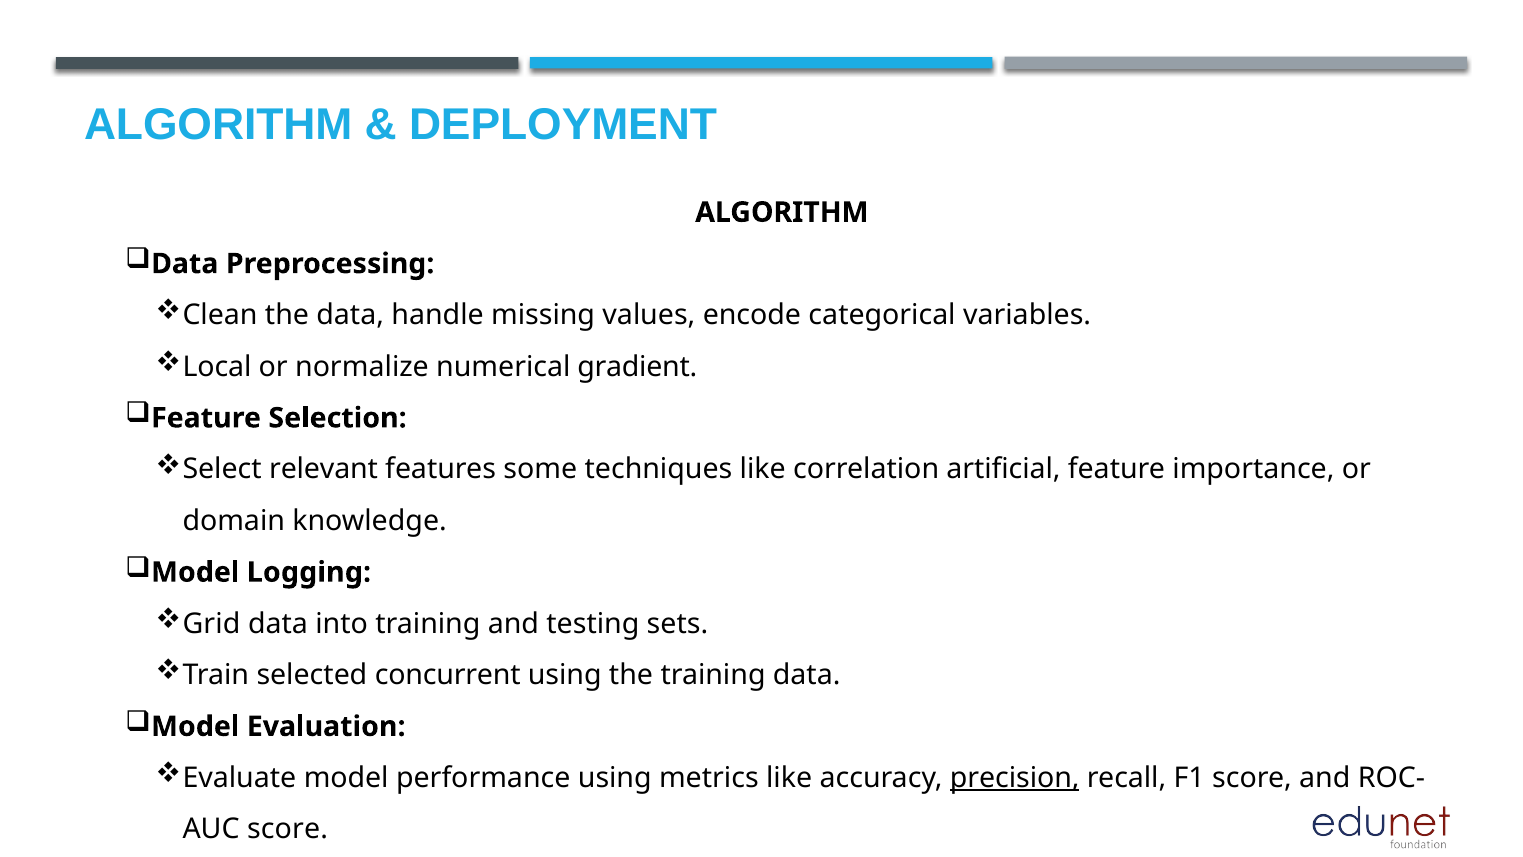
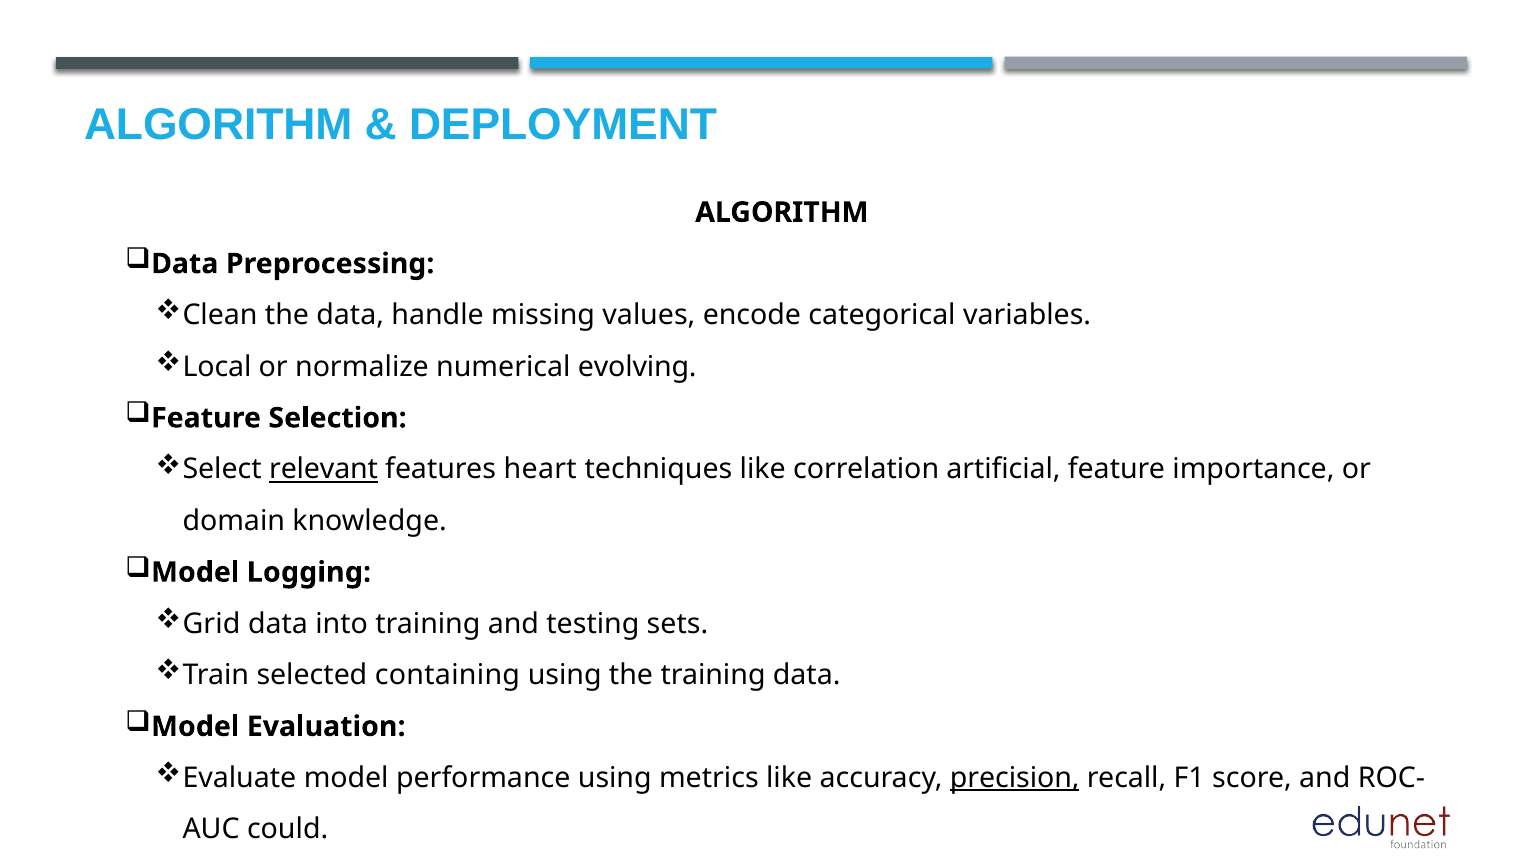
gradient: gradient -> evolving
relevant underline: none -> present
some: some -> heart
concurrent: concurrent -> containing
score at (288, 829): score -> could
